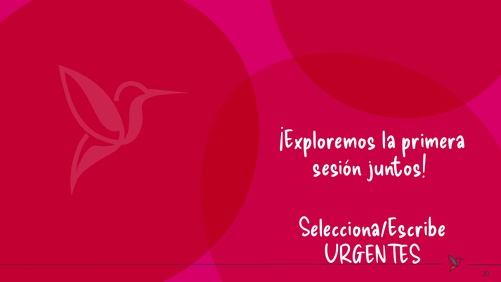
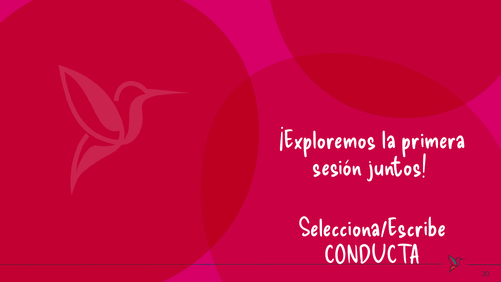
URGENTES: URGENTES -> CONDUCTA
